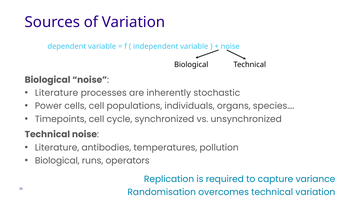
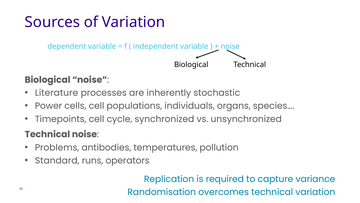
Literature at (57, 147): Literature -> Problems
Biological at (57, 160): Biological -> Standard
